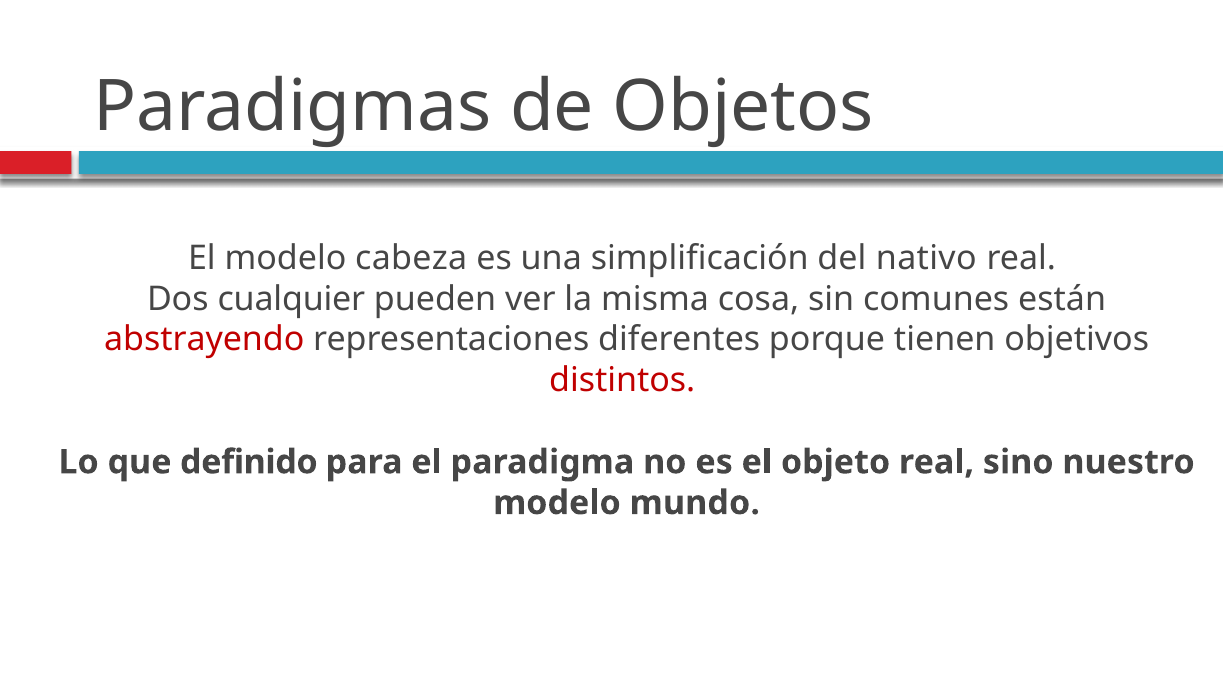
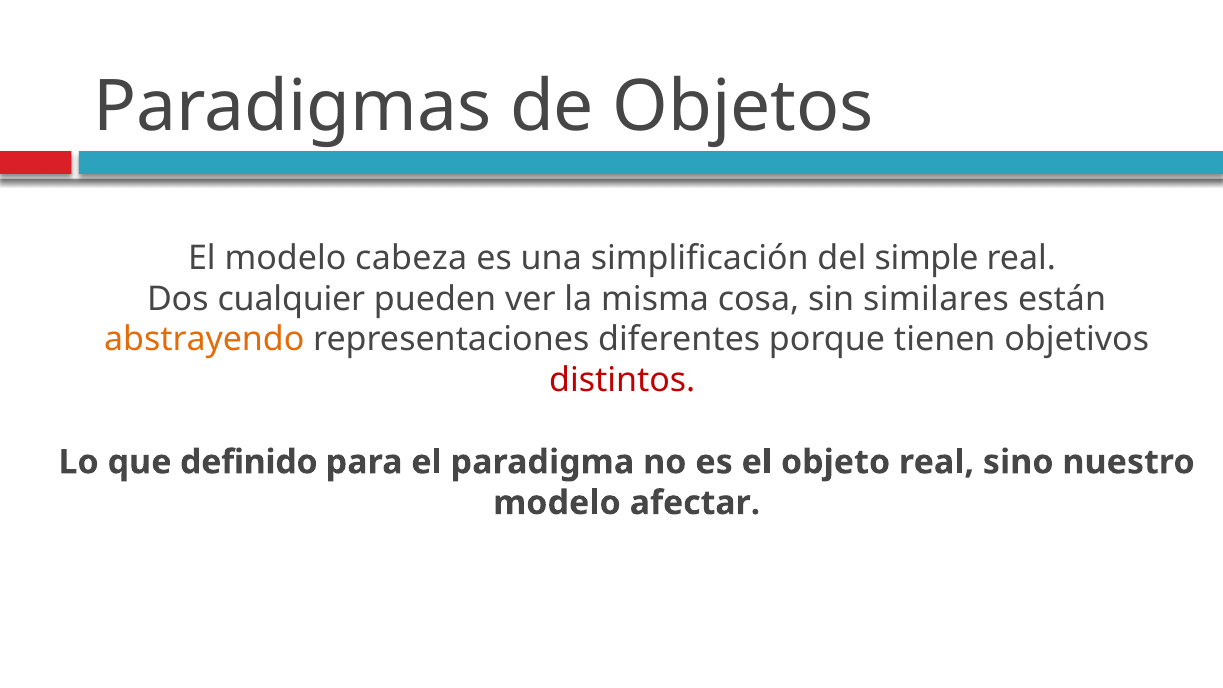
nativo: nativo -> simple
comunes: comunes -> similares
abstrayendo colour: red -> orange
mundo: mundo -> afectar
